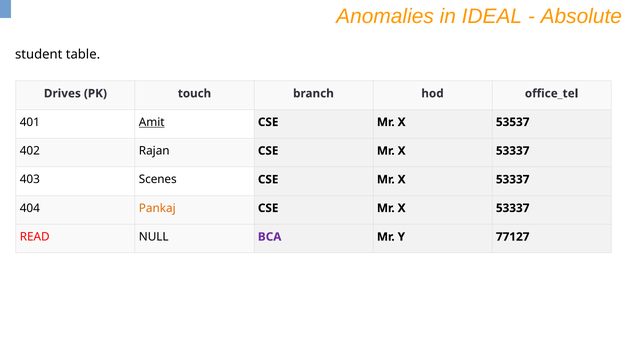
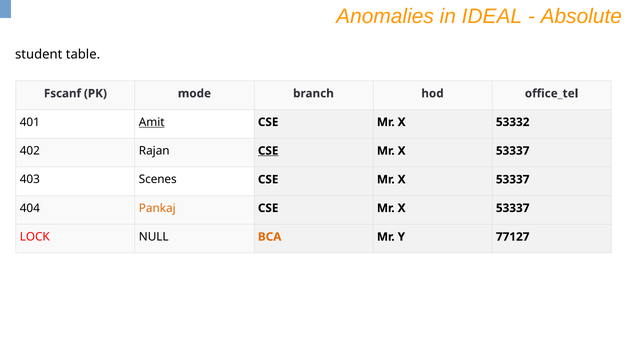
Drives: Drives -> Fscanf
touch: touch -> mode
53537: 53537 -> 53332
CSE at (268, 151) underline: none -> present
READ: READ -> LOCK
BCA colour: purple -> orange
